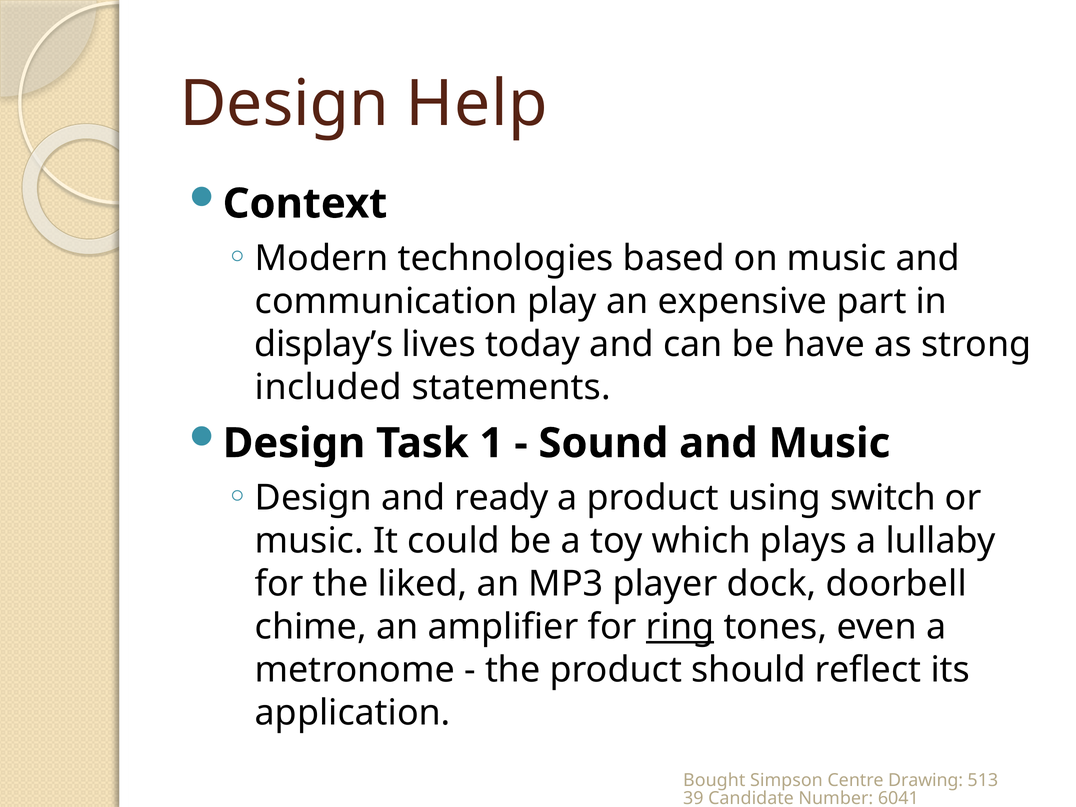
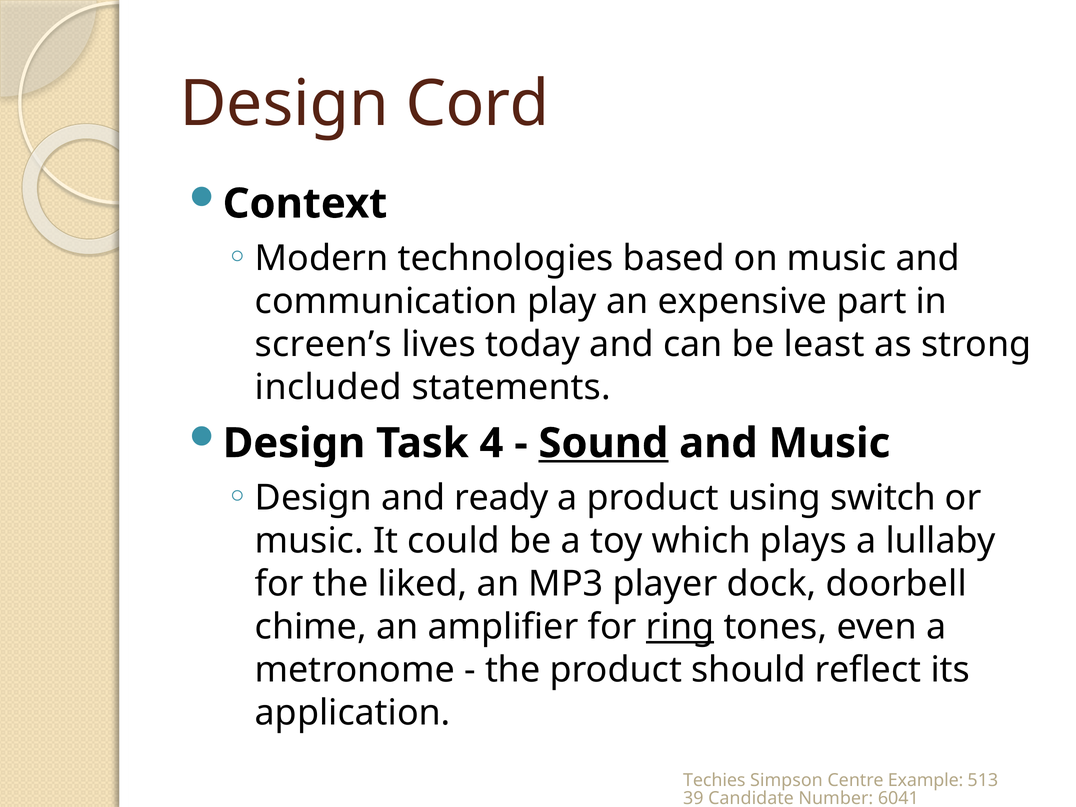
Help: Help -> Cord
display’s: display’s -> screen’s
have: have -> least
1: 1 -> 4
Sound underline: none -> present
Bought: Bought -> Techies
Drawing: Drawing -> Example
